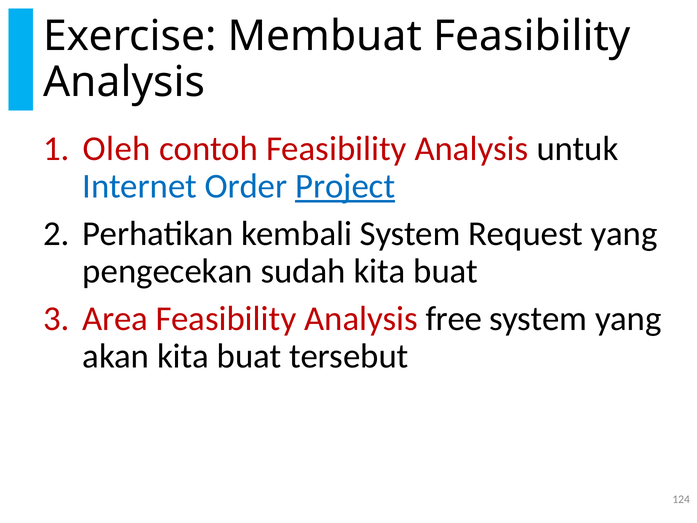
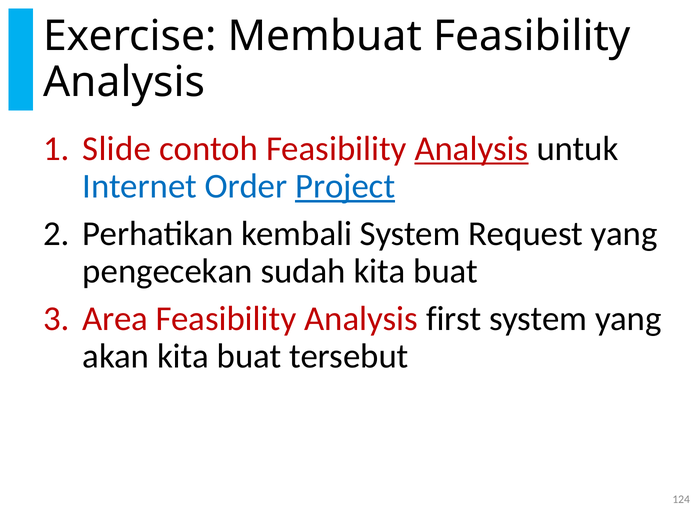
Oleh: Oleh -> Slide
Analysis at (471, 149) underline: none -> present
free: free -> first
